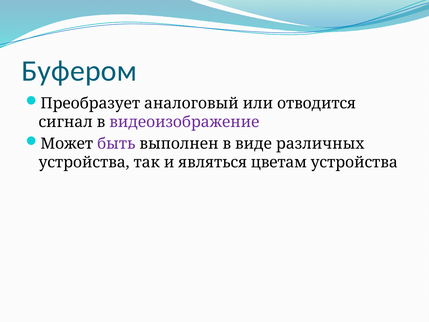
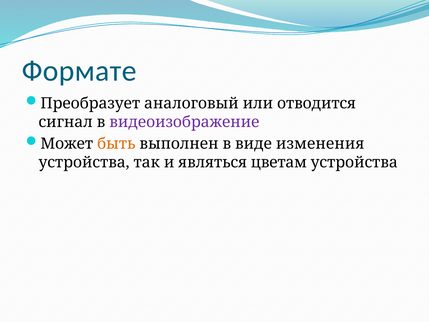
Буфером: Буфером -> Формате
быть colour: purple -> orange
различных: различных -> изменения
